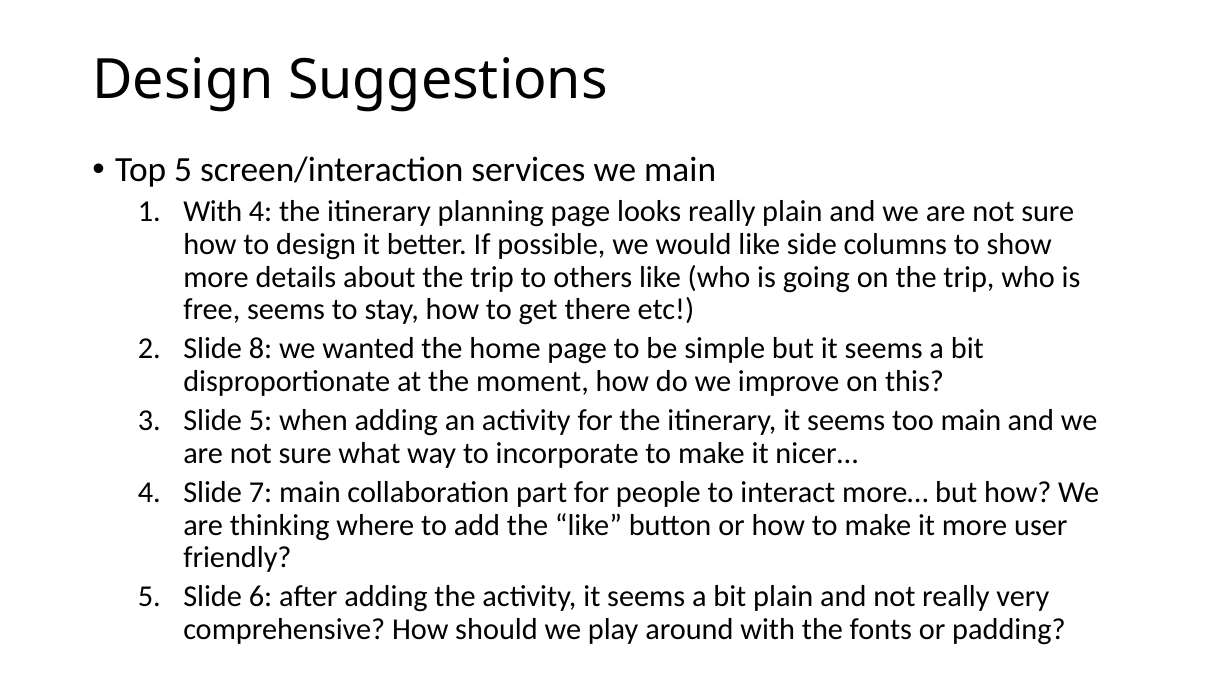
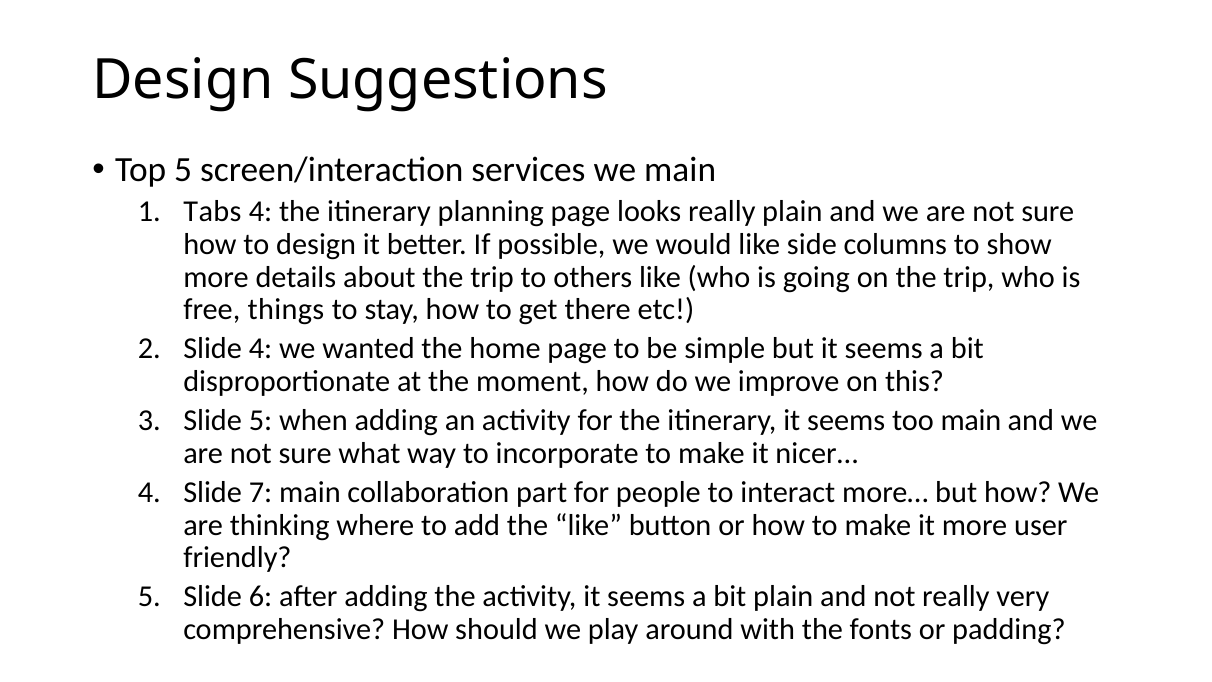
1 With: With -> Tabs
free seems: seems -> things
Slide 8: 8 -> 4
